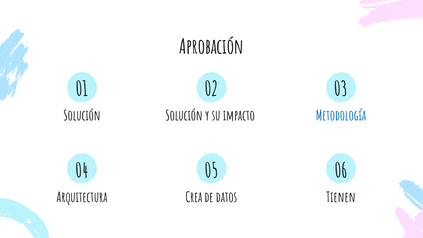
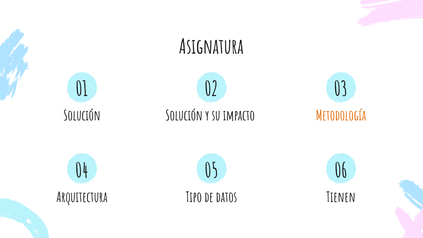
Aprobación: Aprobación -> Asignatura
Metodología colour: blue -> orange
Crea: Crea -> Tipo
